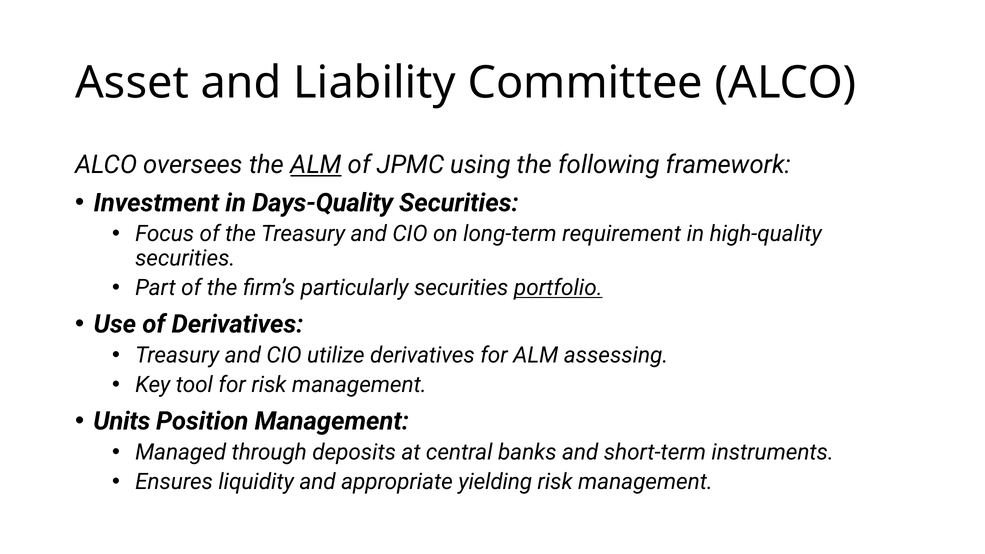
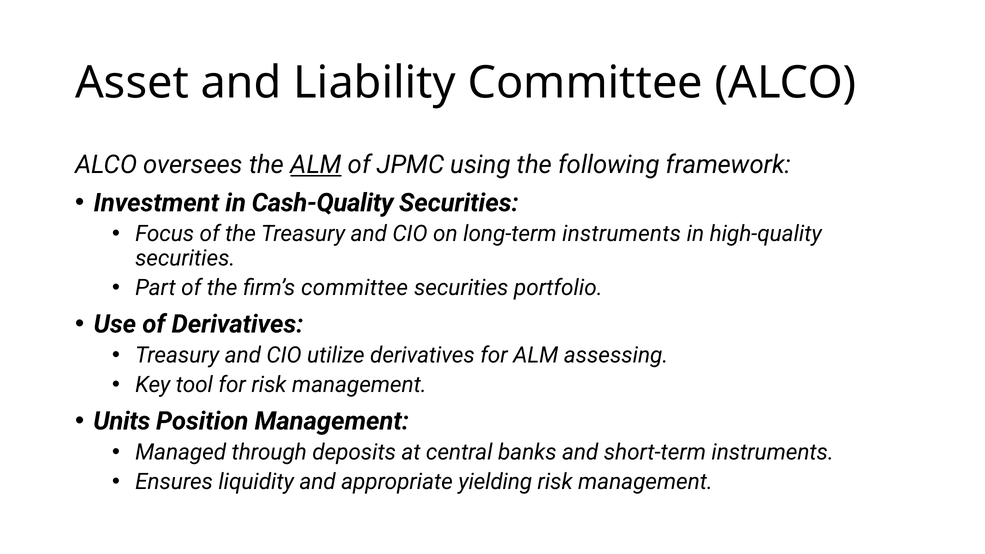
Days-Quality: Days-Quality -> Cash-Quality
long-term requirement: requirement -> instruments
firm’s particularly: particularly -> committee
portfolio underline: present -> none
